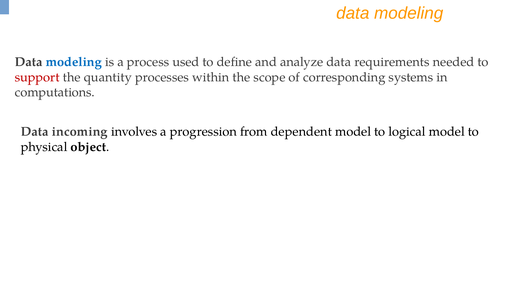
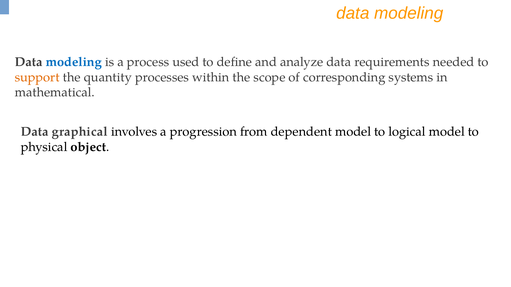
support colour: red -> orange
computations: computations -> mathematical
incoming: incoming -> graphical
